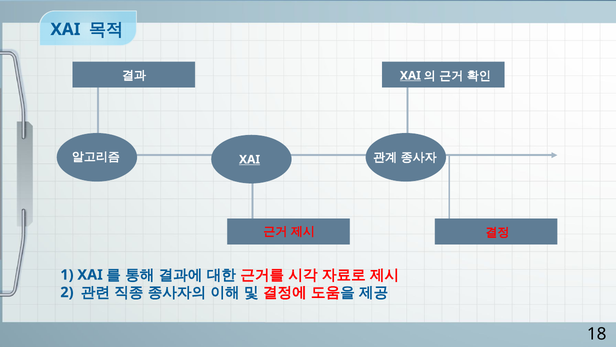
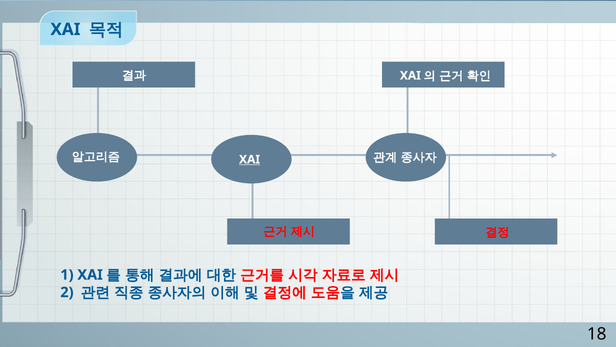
XAI at (410, 76) underline: present -> none
